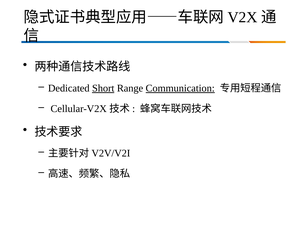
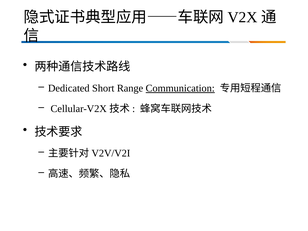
Short underline: present -> none
